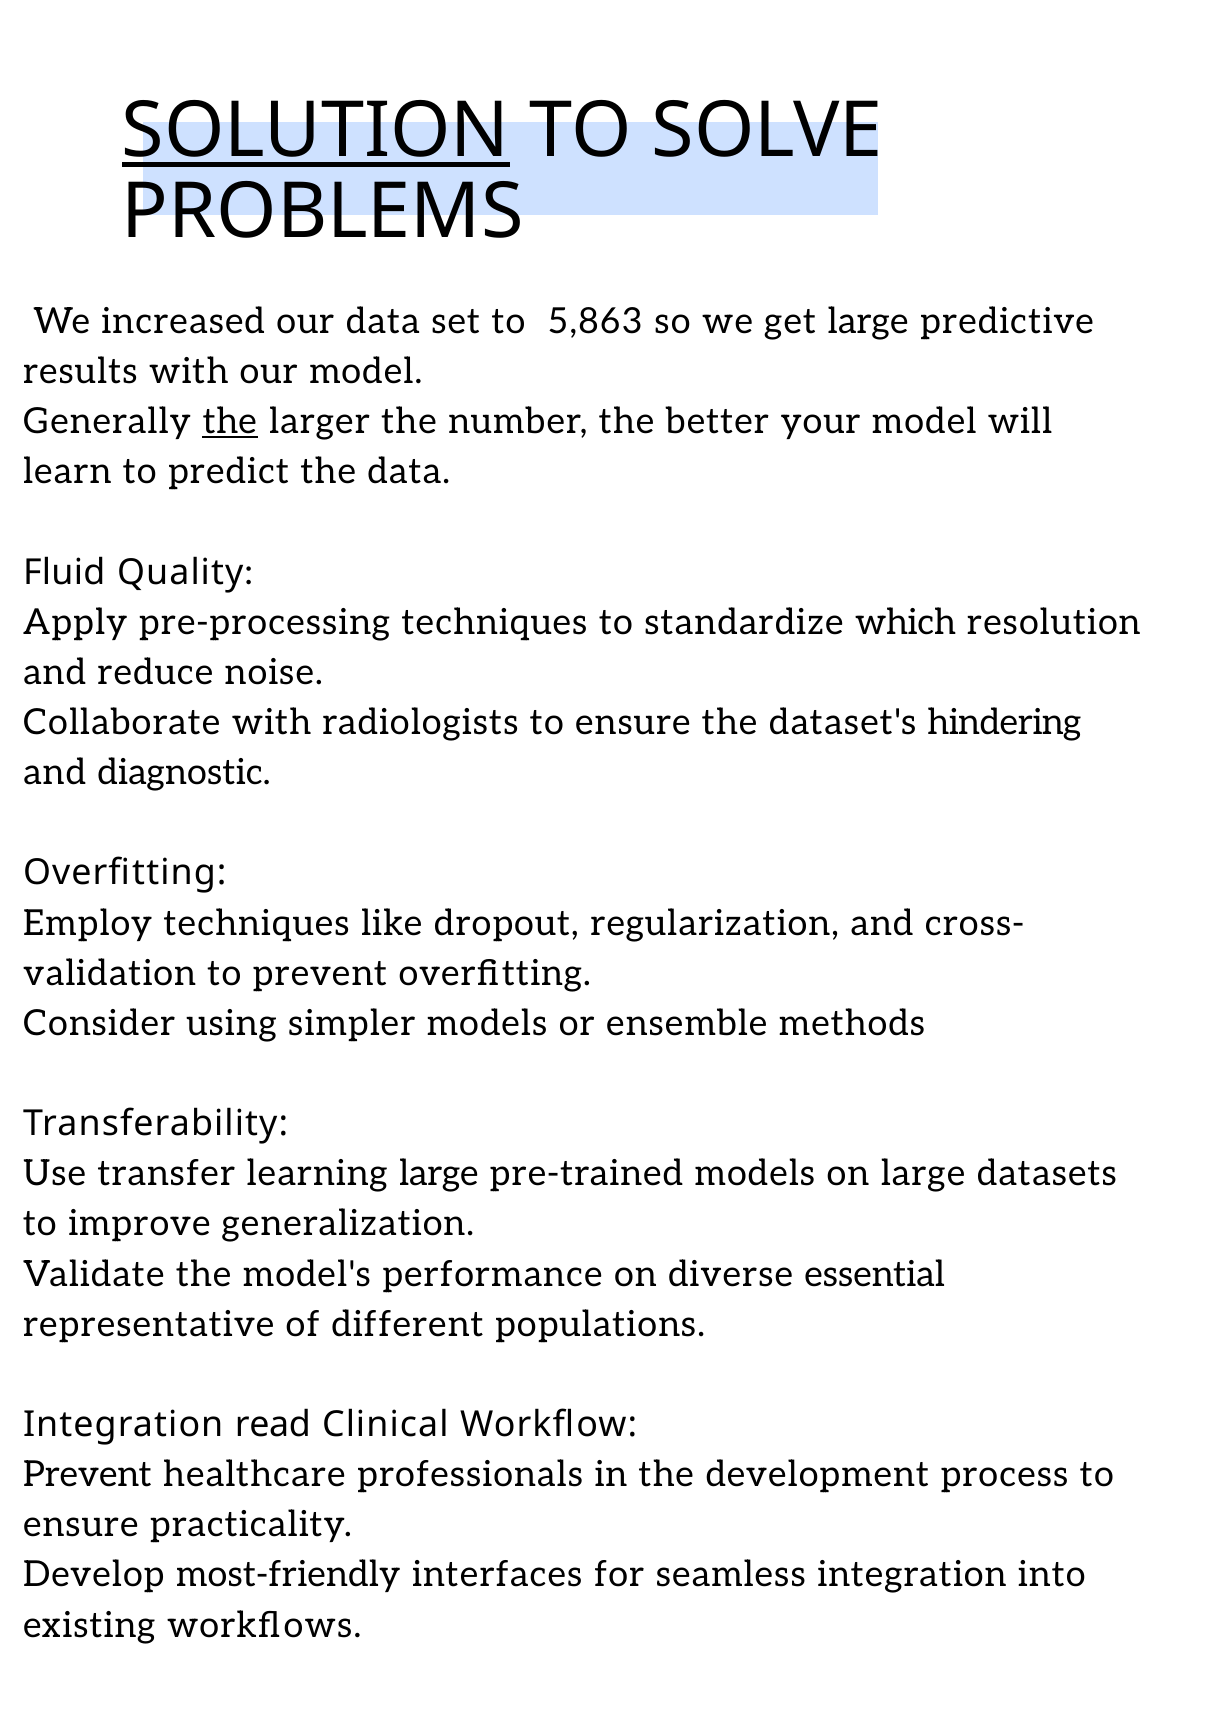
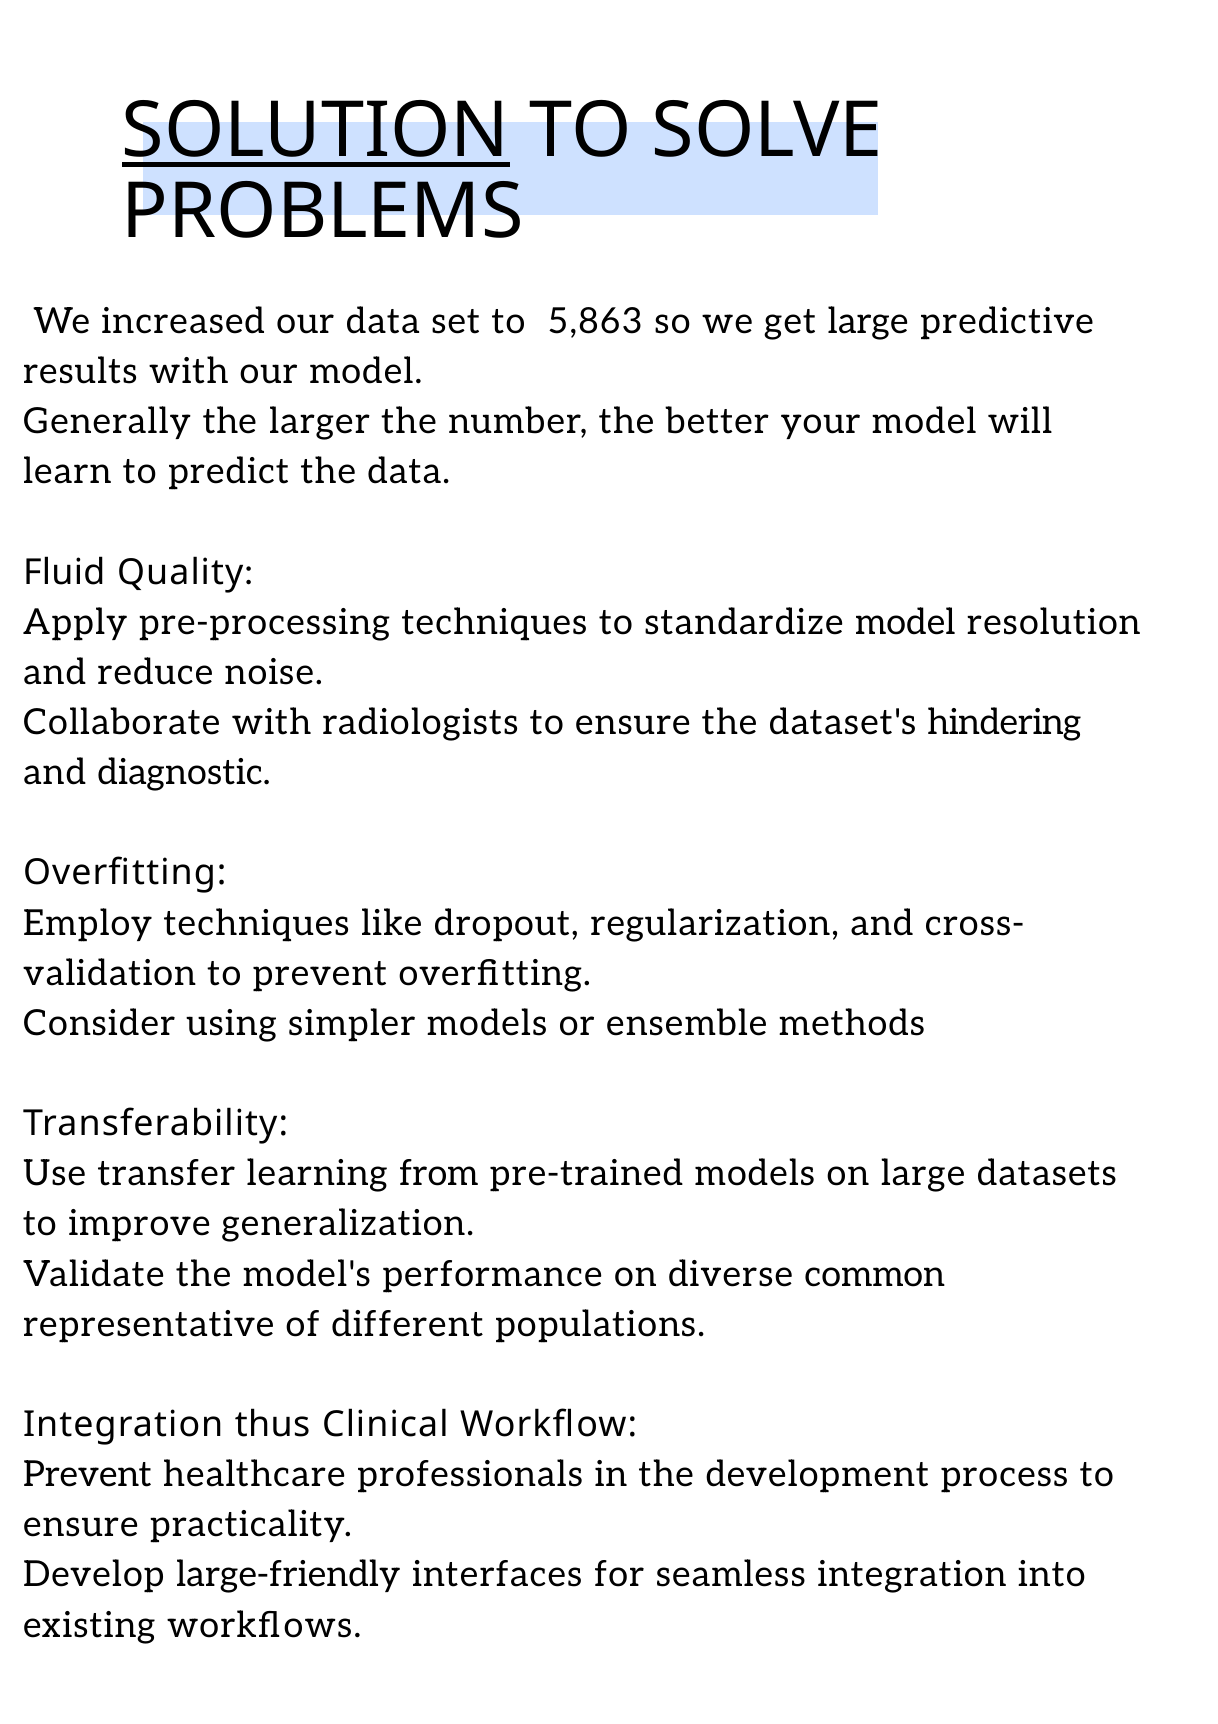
the at (230, 422) underline: present -> none
standardize which: which -> model
learning large: large -> from
essential: essential -> common
read: read -> thus
most-friendly: most-friendly -> large-friendly
